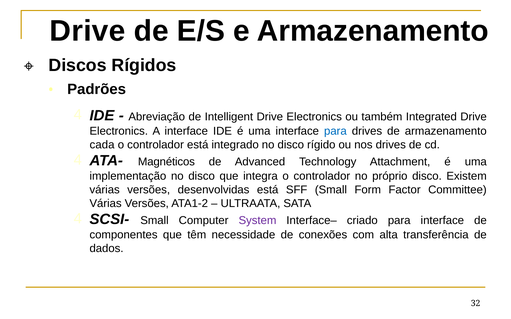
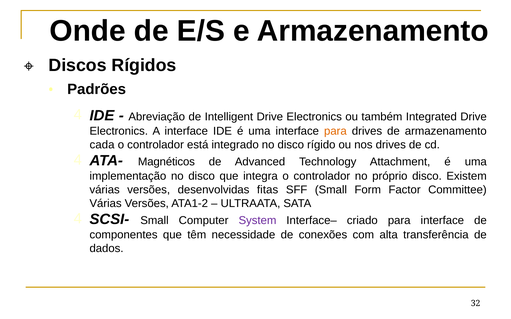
Drive at (88, 31): Drive -> Onde
para at (335, 131) colour: blue -> orange
desenvolvidas está: está -> fitas
